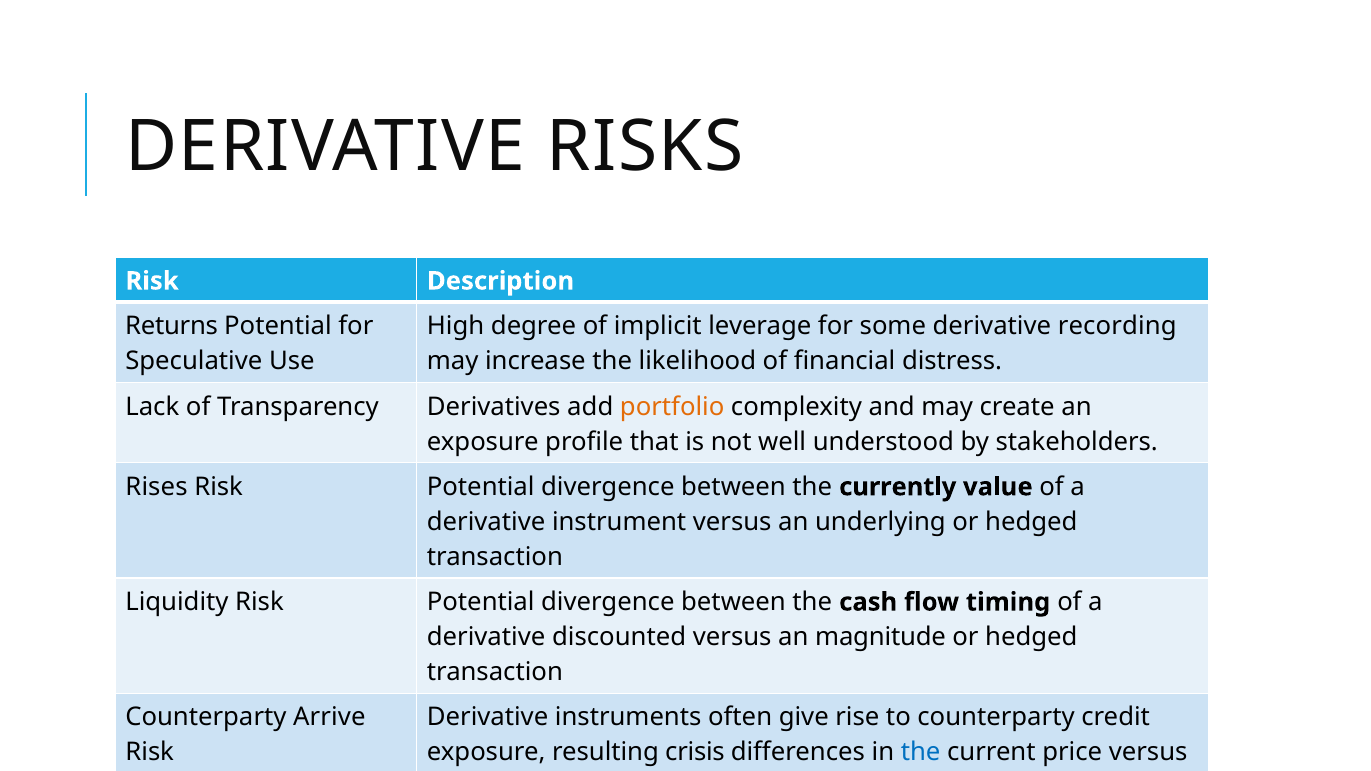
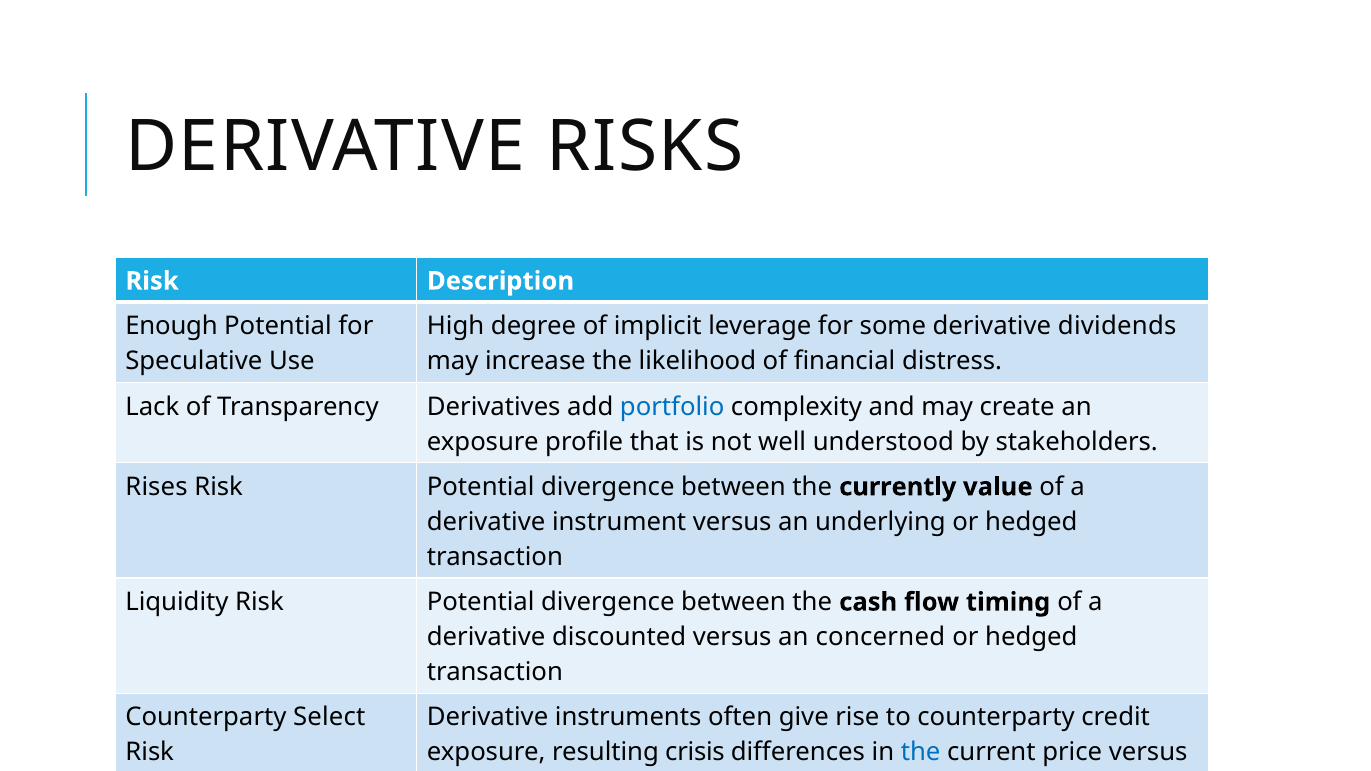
Returns: Returns -> Enough
recording: recording -> dividends
portfolio colour: orange -> blue
magnitude: magnitude -> concerned
Arrive: Arrive -> Select
